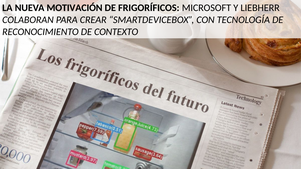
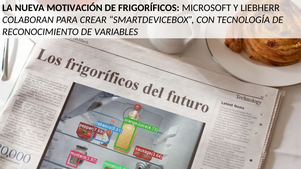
CONTEXTO: CONTEXTO -> VARIABLES
